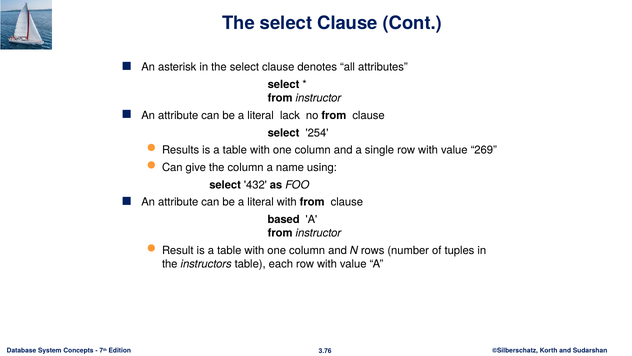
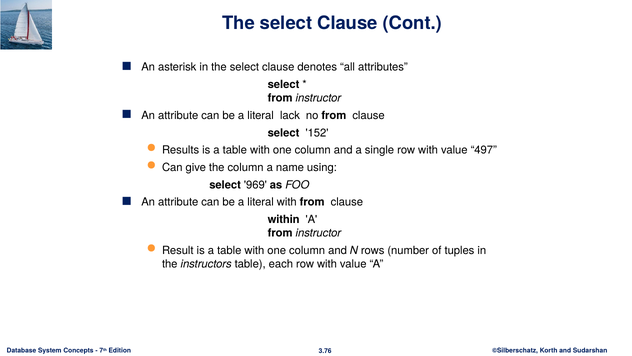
254: 254 -> 152
269: 269 -> 497
432: 432 -> 969
based: based -> within
